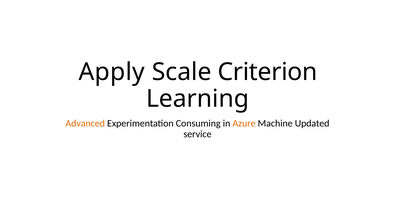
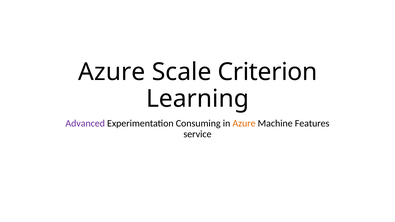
Apply at (112, 72): Apply -> Azure
Advanced colour: orange -> purple
Updated: Updated -> Features
